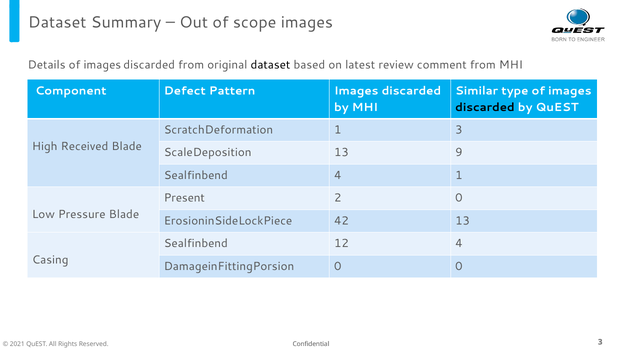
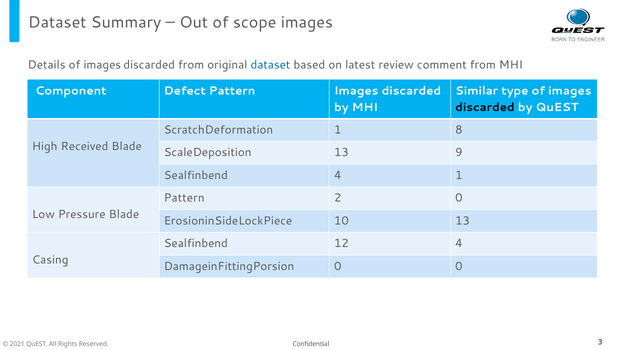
dataset at (271, 65) colour: black -> blue
3: 3 -> 8
Present at (184, 198): Present -> Pattern
42: 42 -> 10
